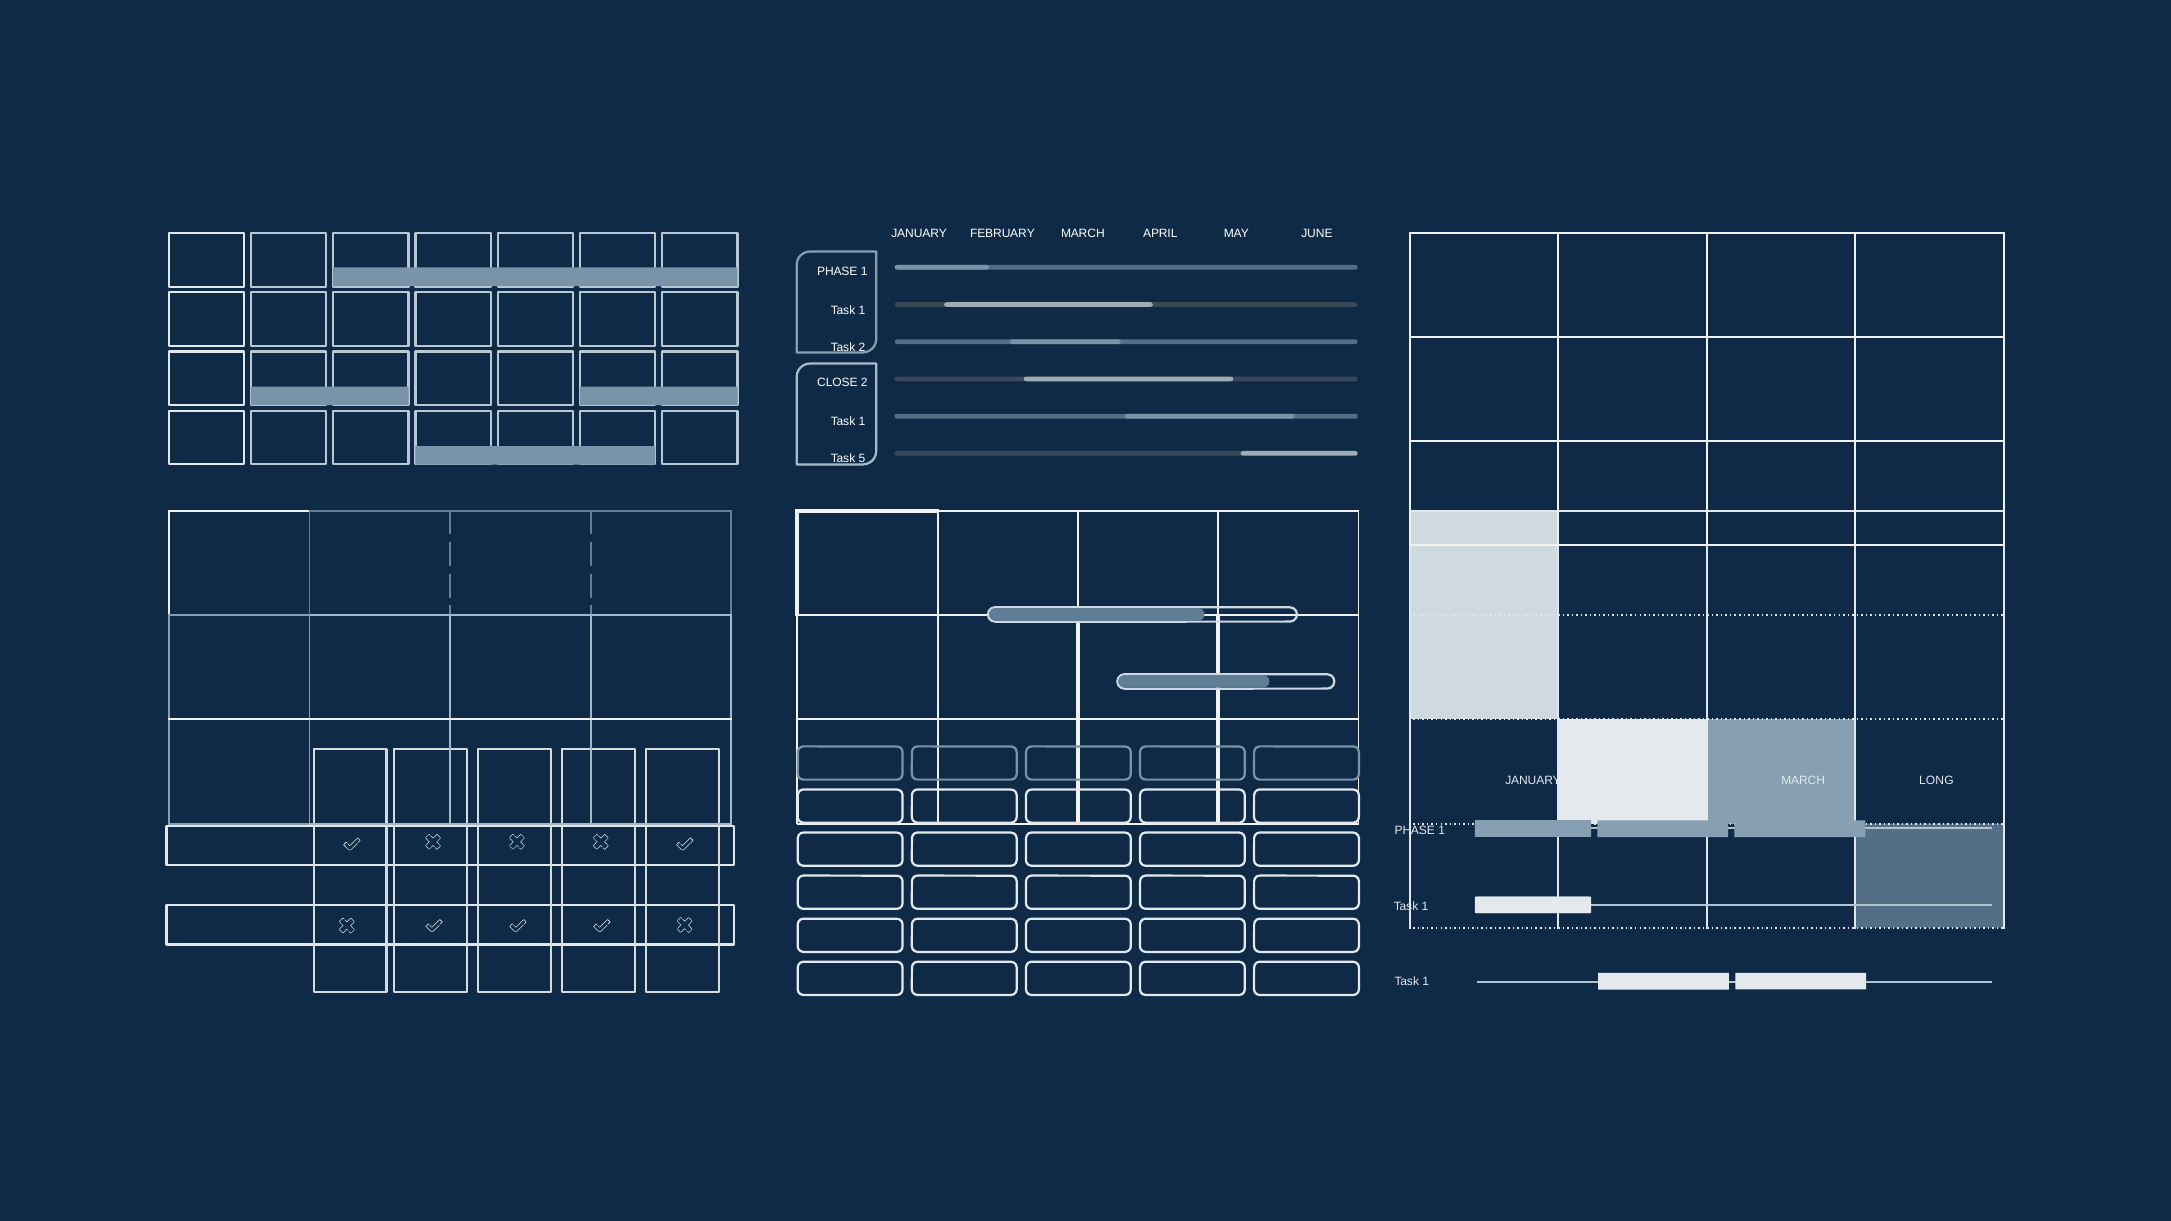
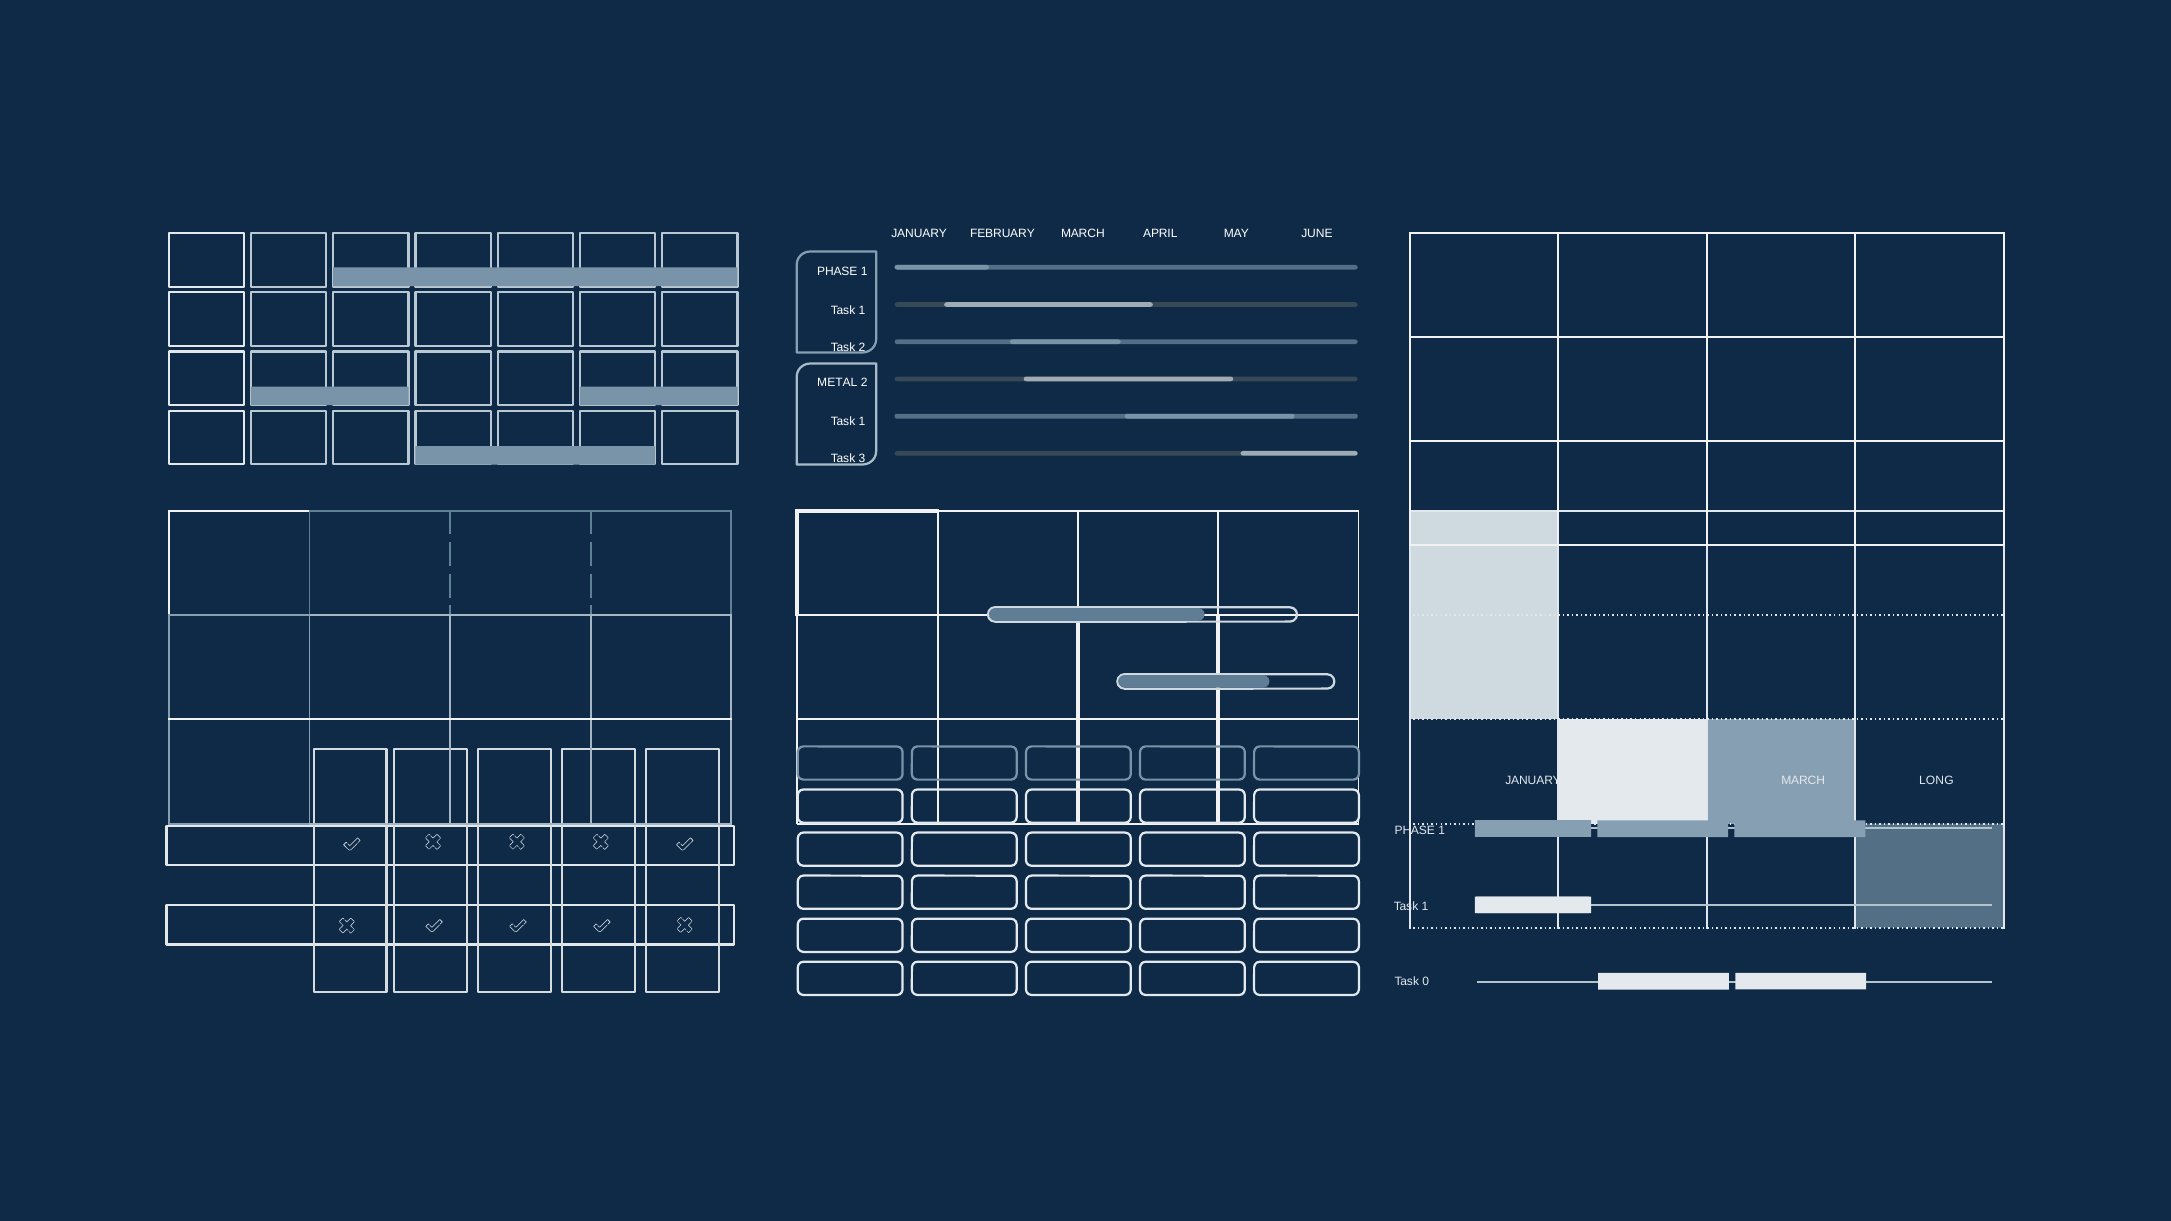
CLOSE: CLOSE -> METAL
5: 5 -> 3
1 at (1426, 982): 1 -> 0
